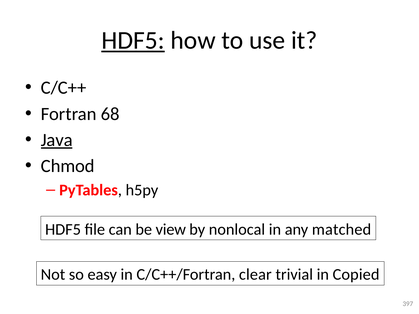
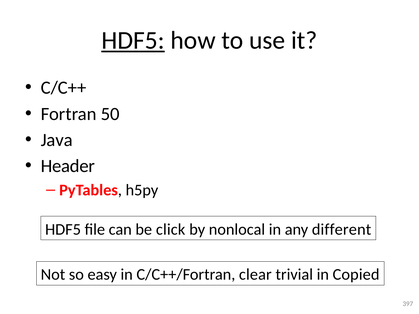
68: 68 -> 50
Java underline: present -> none
Chmod: Chmod -> Header
view: view -> click
matched: matched -> different
